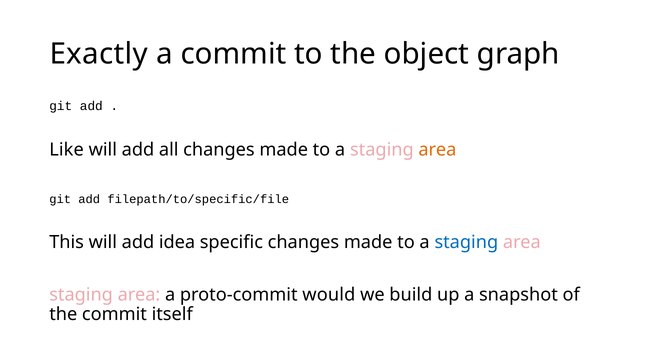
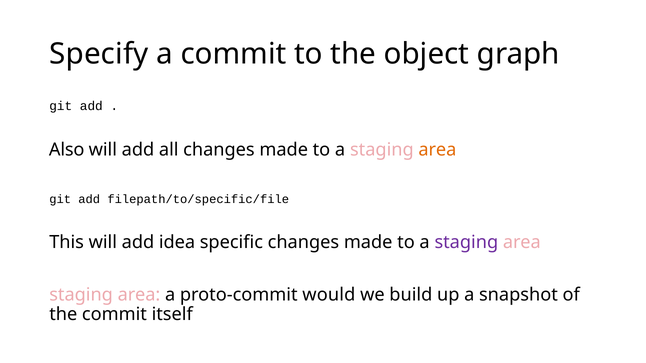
Exactly: Exactly -> Specify
Like: Like -> Also
staging at (466, 242) colour: blue -> purple
